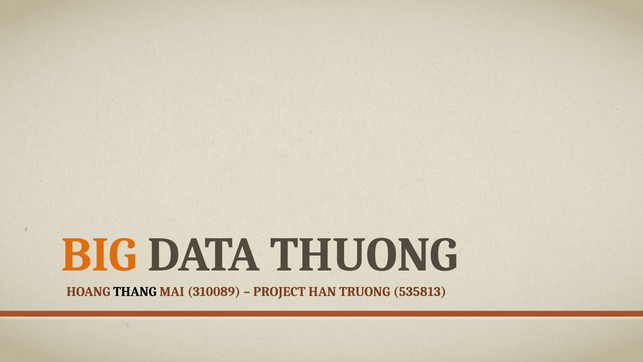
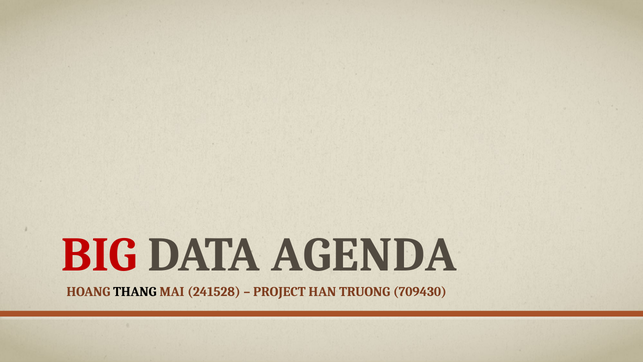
BIG colour: orange -> red
THUONG: THUONG -> AGENDA
310089: 310089 -> 241528
535813: 535813 -> 709430
